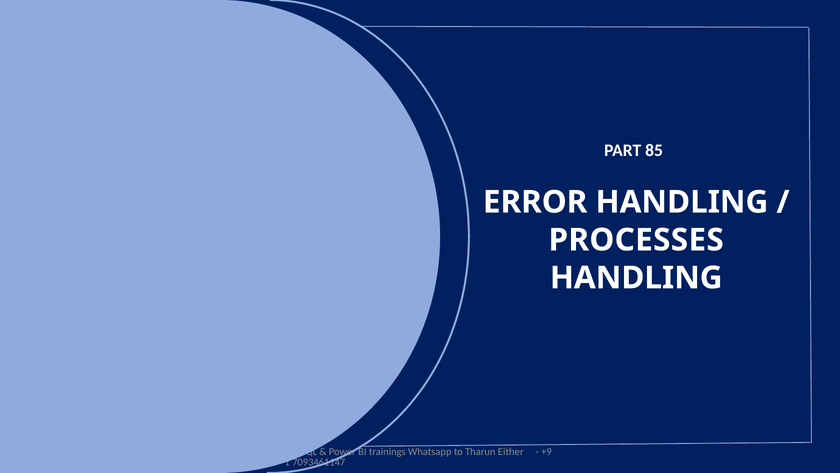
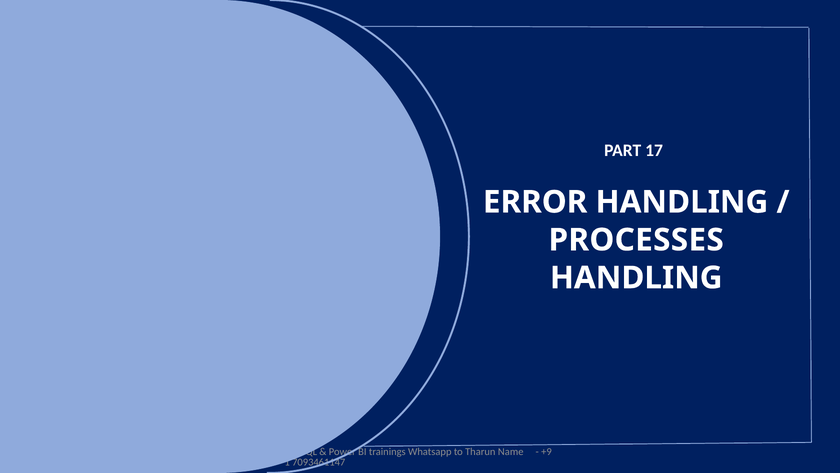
85: 85 -> 17
Either: Either -> Name
